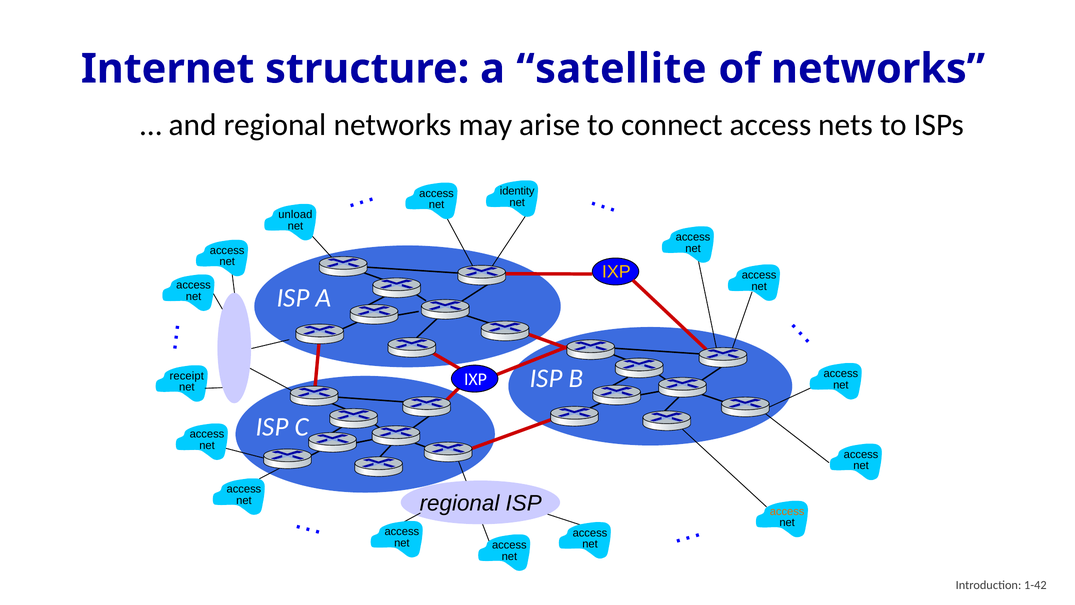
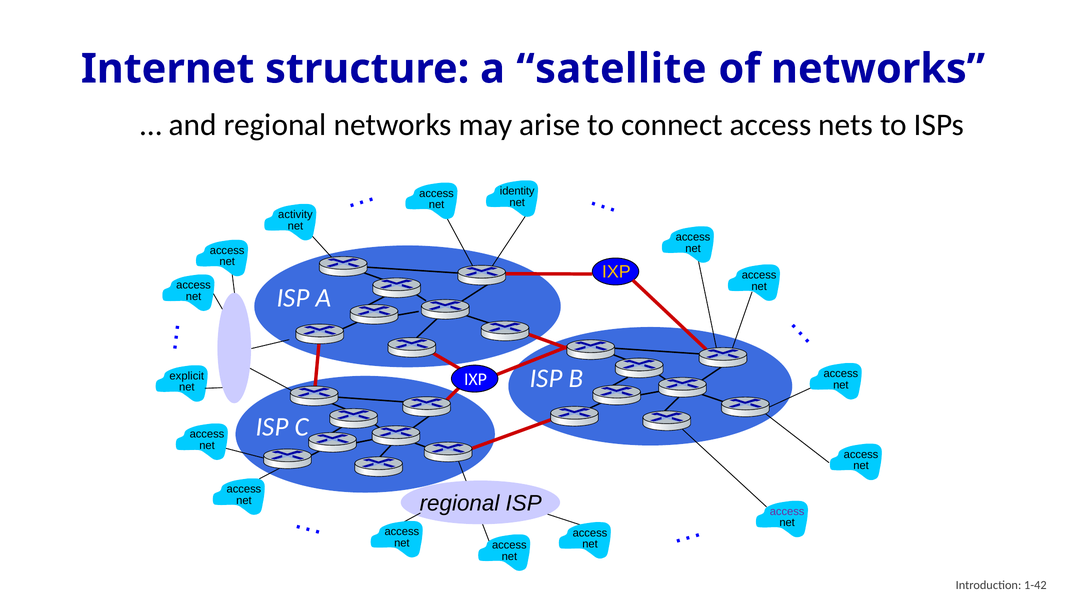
unload: unload -> activity
receipt: receipt -> explicit
access at (787, 511) colour: orange -> purple
